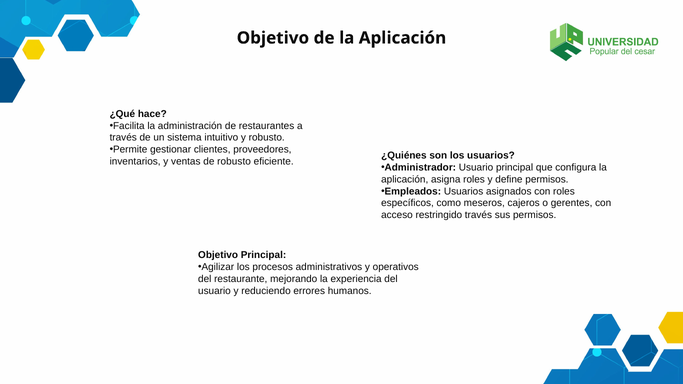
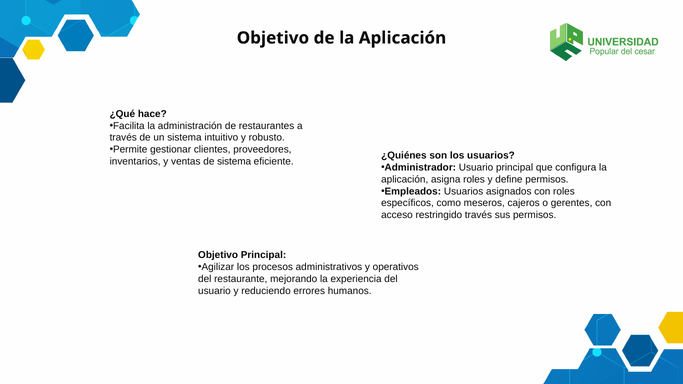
de robusto: robusto -> sistema
